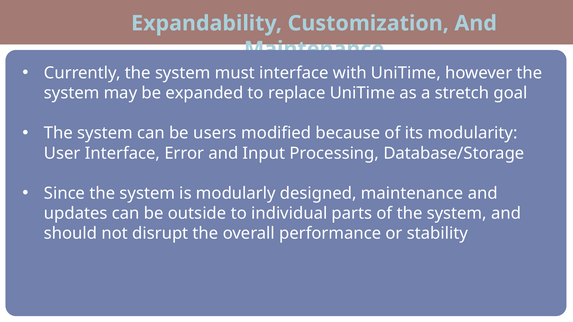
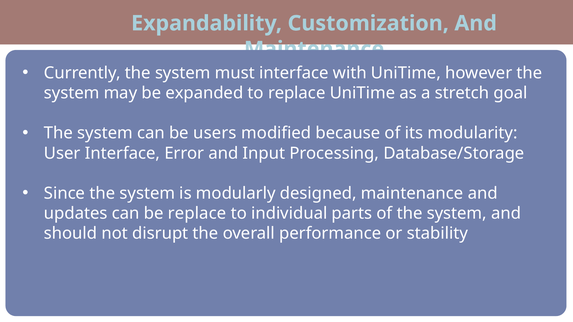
be outside: outside -> replace
